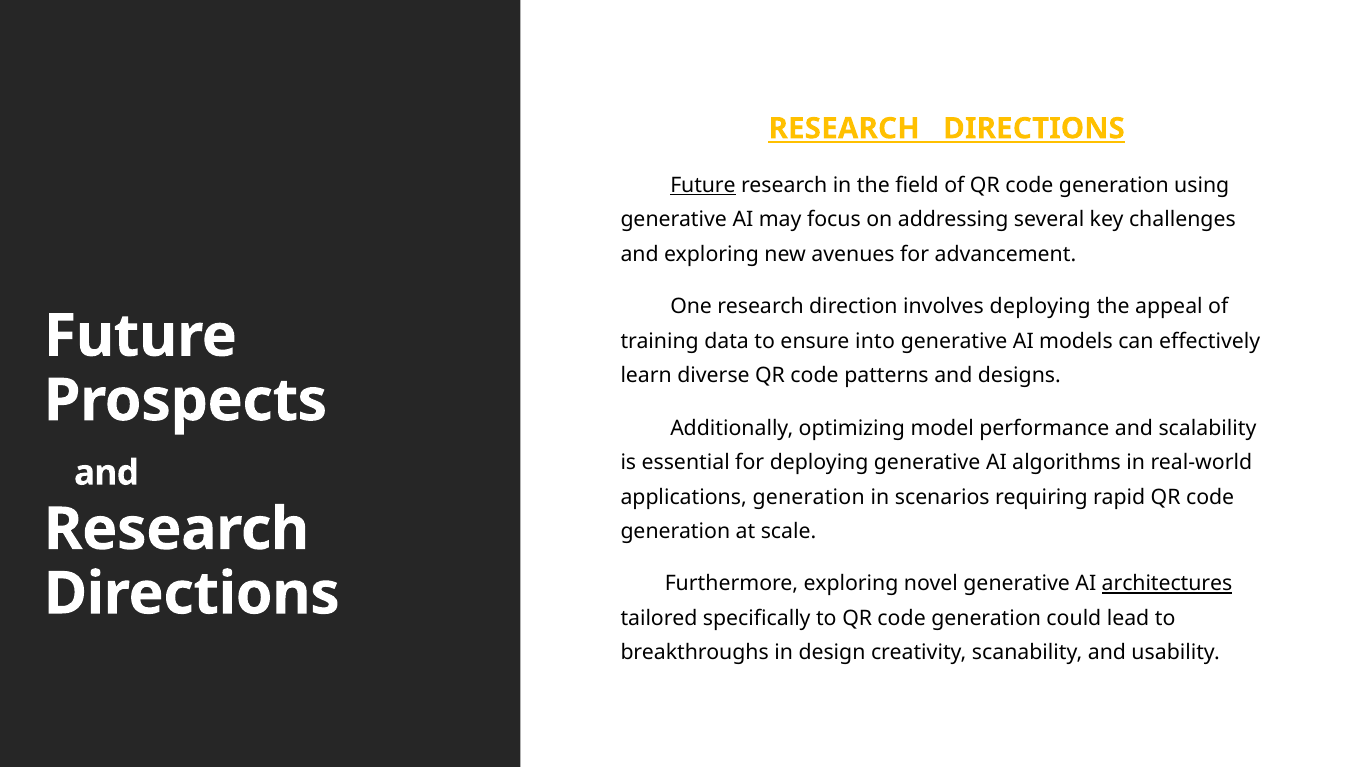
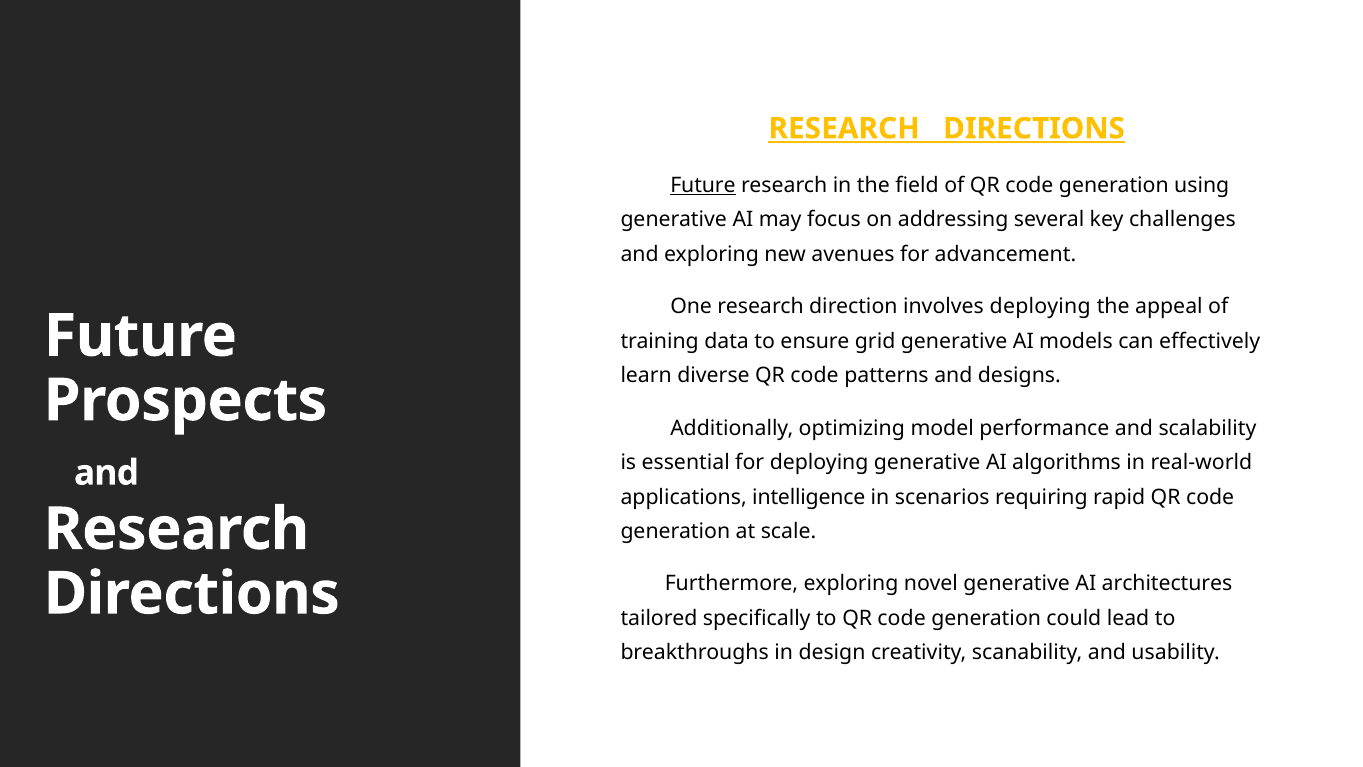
into: into -> grid
applications generation: generation -> intelligence
architectures underline: present -> none
